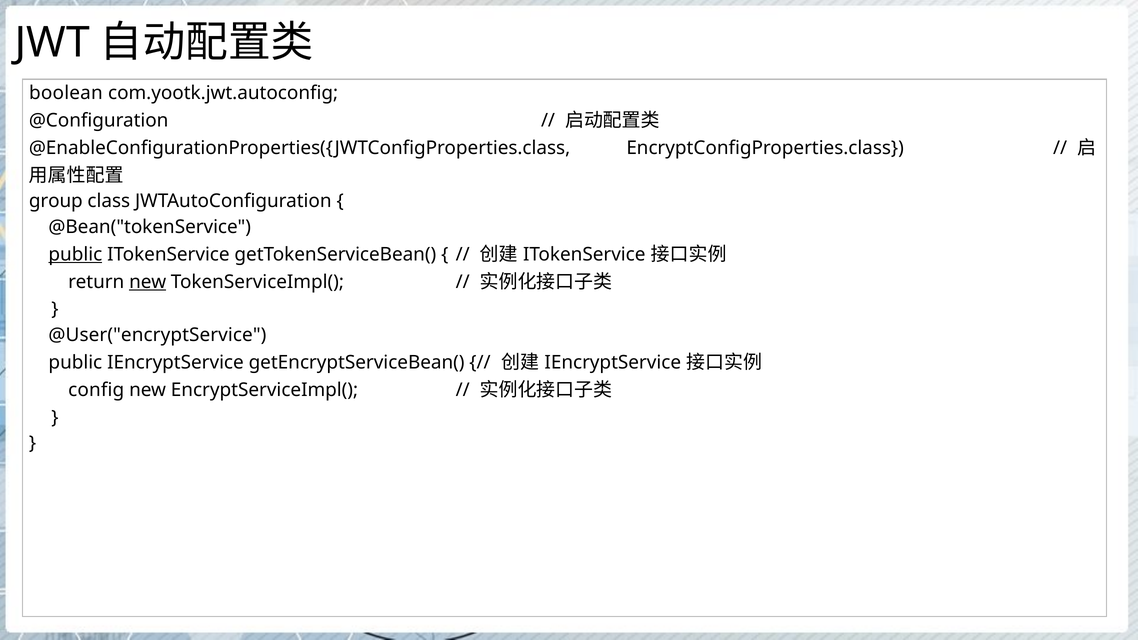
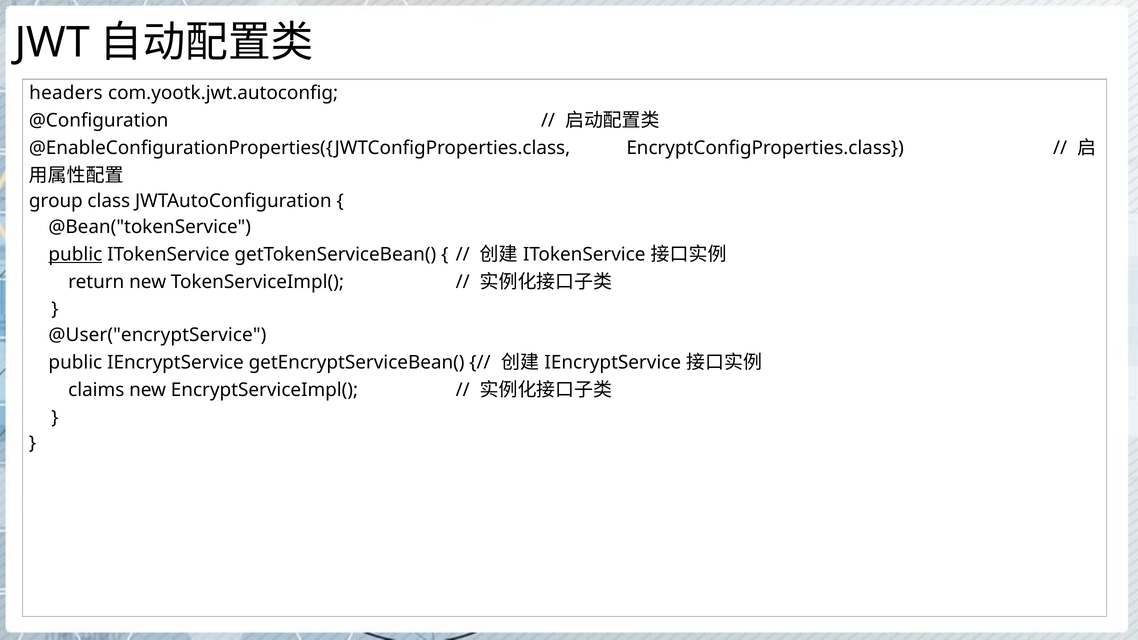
boolean: boolean -> headers
new at (148, 282) underline: present -> none
config: config -> claims
